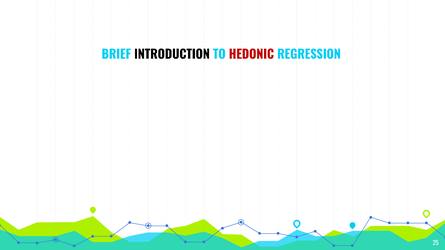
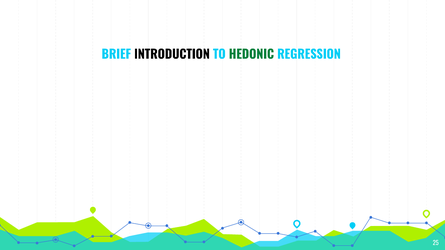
HEDONIC colour: red -> green
